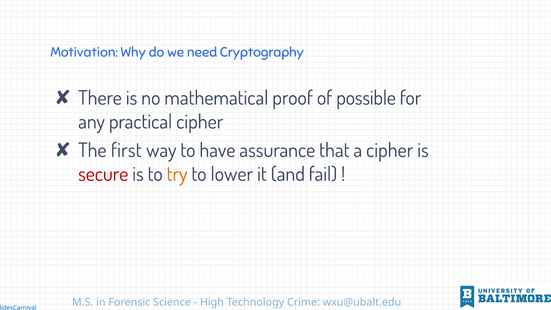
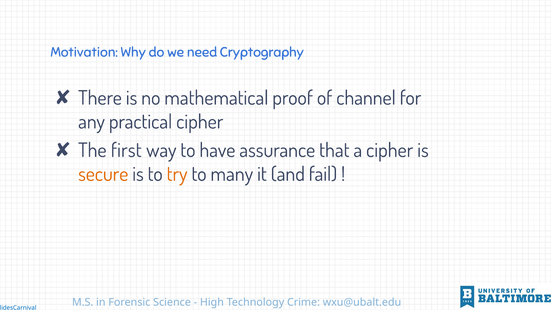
possible: possible -> channel
secure colour: red -> orange
lower: lower -> many
